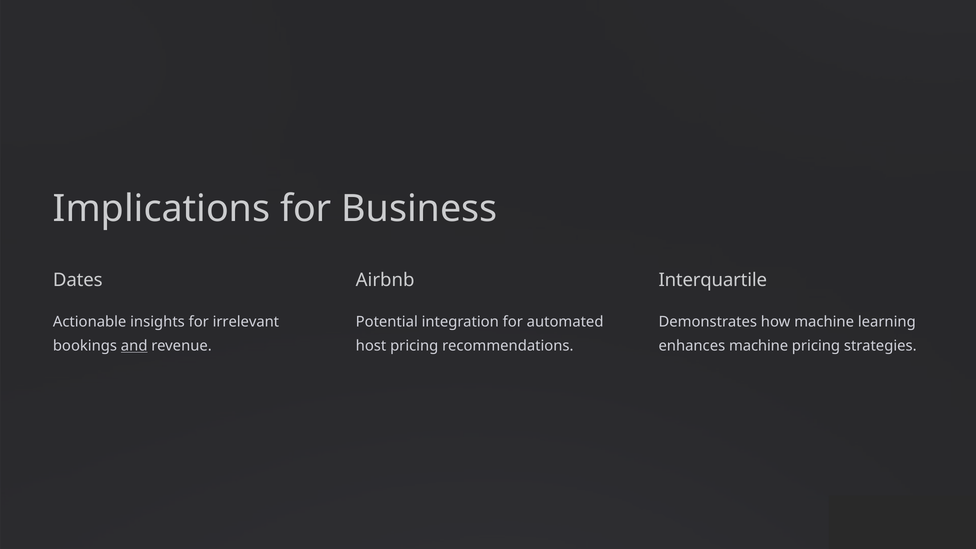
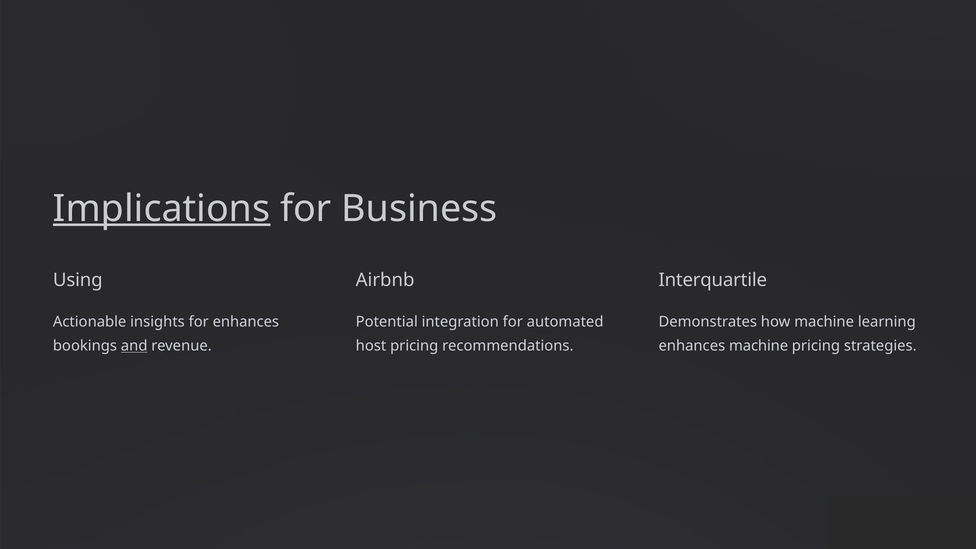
Implications underline: none -> present
Dates: Dates -> Using
for irrelevant: irrelevant -> enhances
